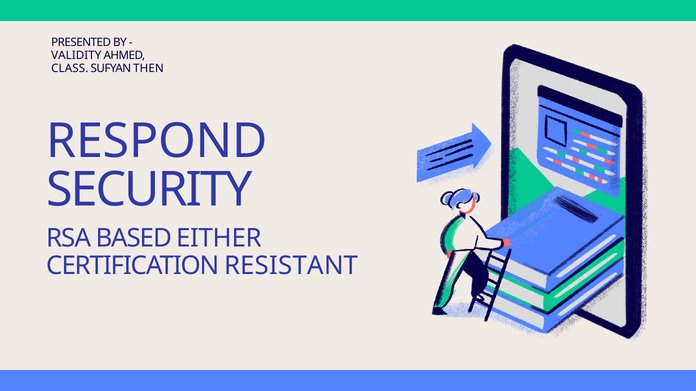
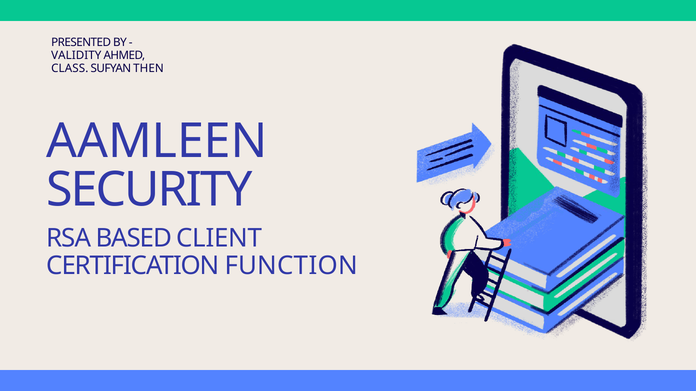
RESPOND: RESPOND -> AAMLEEN
EITHER: EITHER -> CLIENT
RESISTANT: RESISTANT -> FUNCTION
